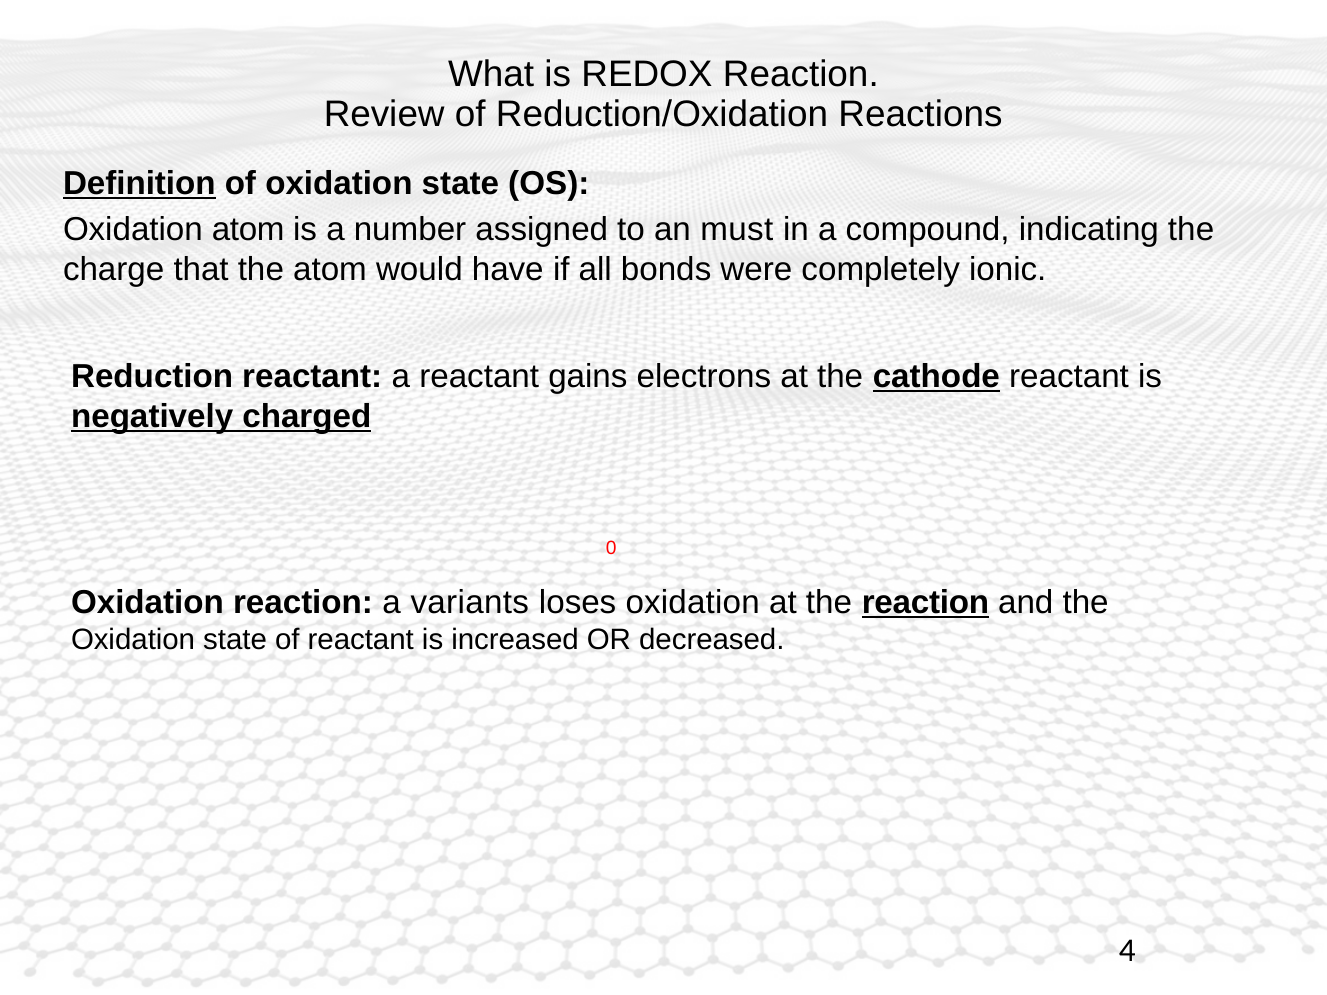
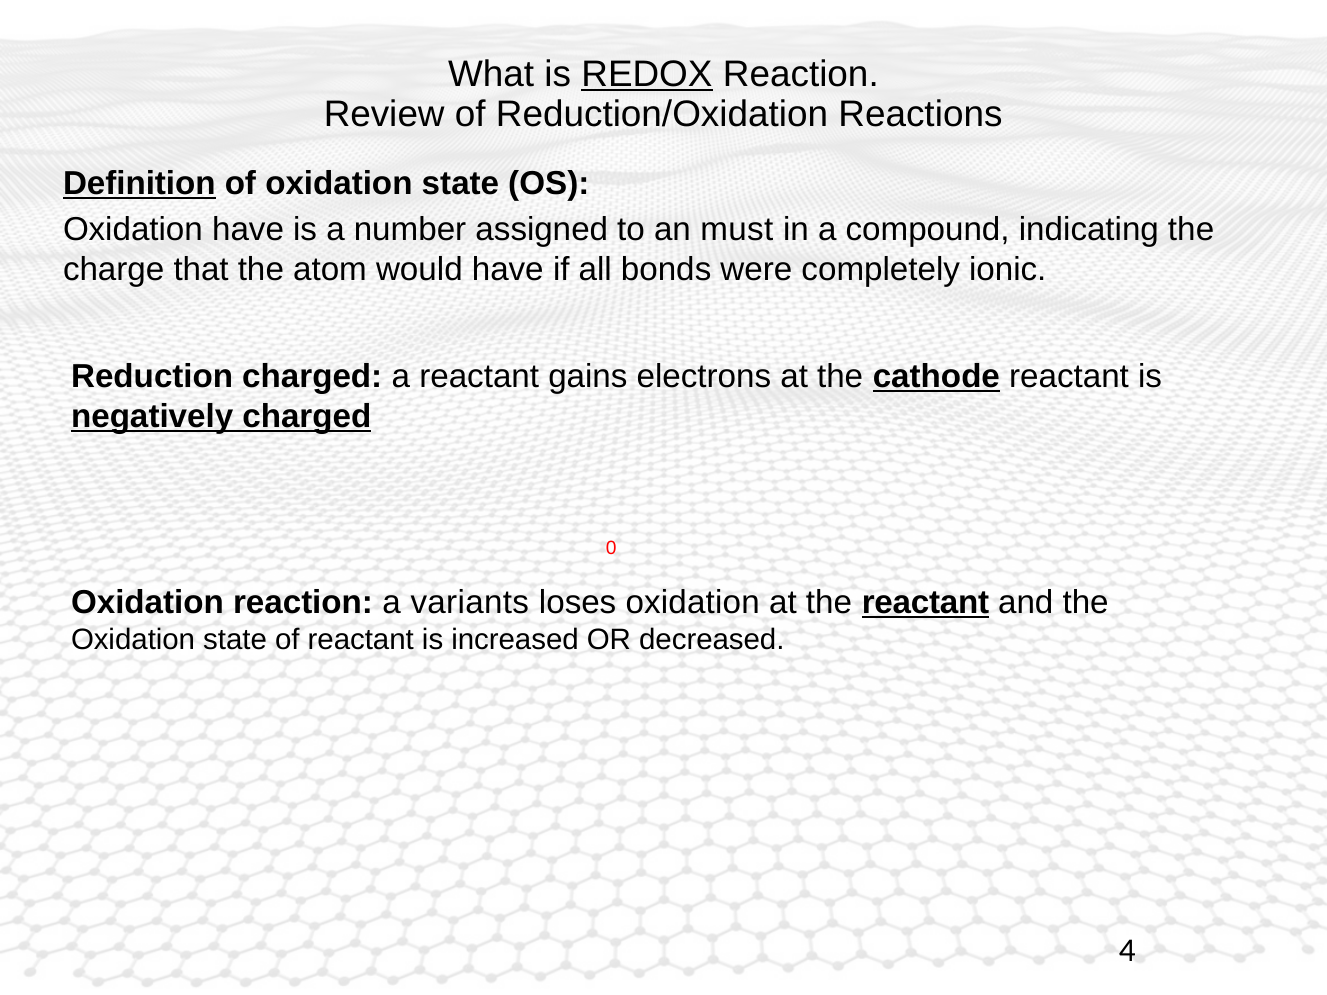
REDOX underline: none -> present
Oxidation atom: atom -> have
Reduction reactant: reactant -> charged
the reaction: reaction -> reactant
